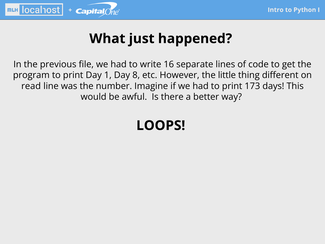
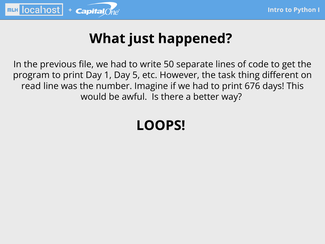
16: 16 -> 50
8: 8 -> 5
little: little -> task
173: 173 -> 676
